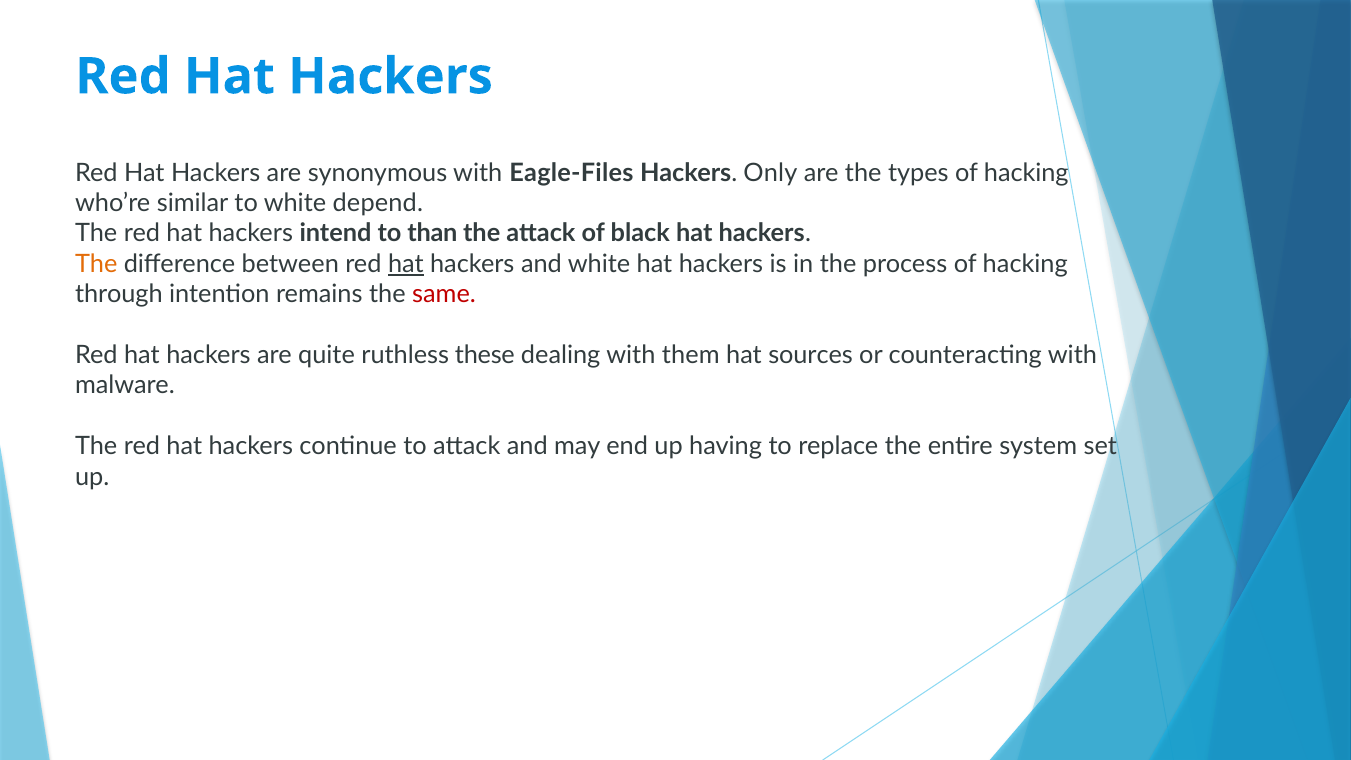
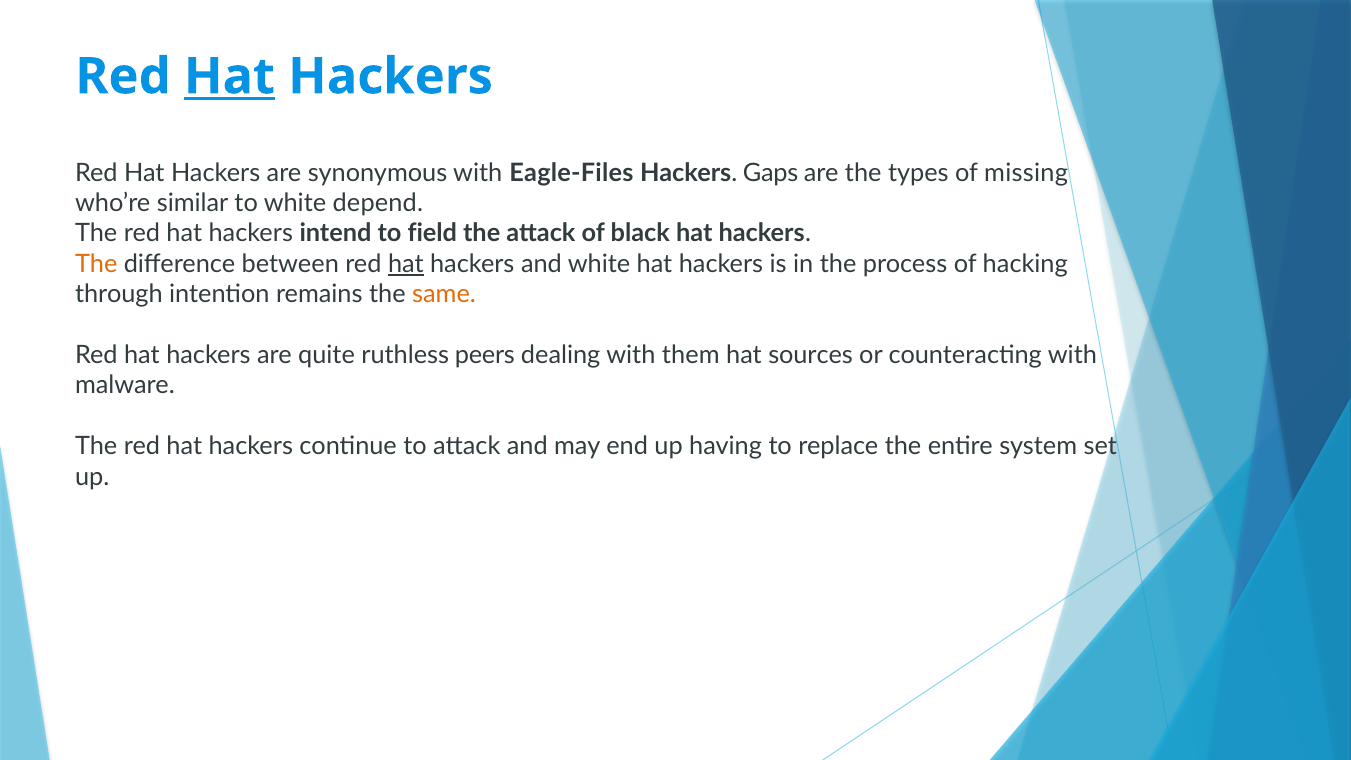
Hat at (229, 77) underline: none -> present
Only: Only -> Gaps
types of hacking: hacking -> missing
than: than -> field
same colour: red -> orange
these: these -> peers
